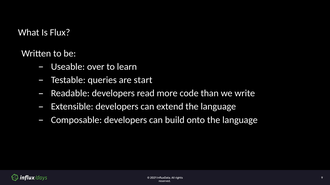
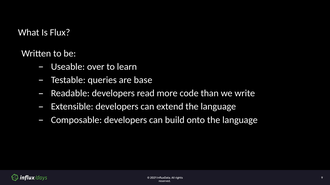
start: start -> base
